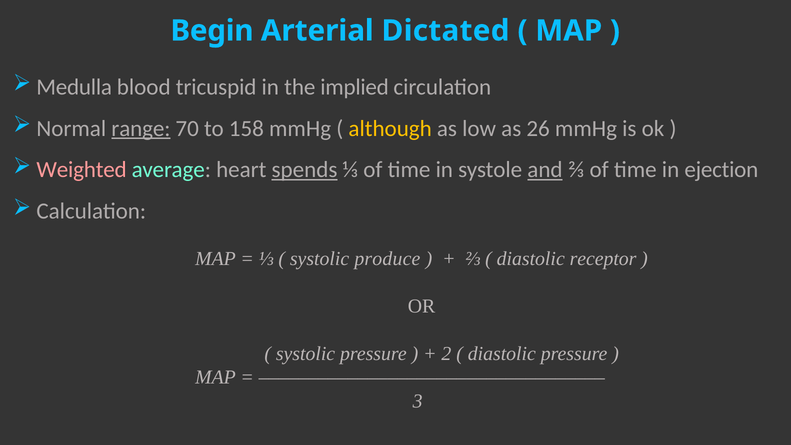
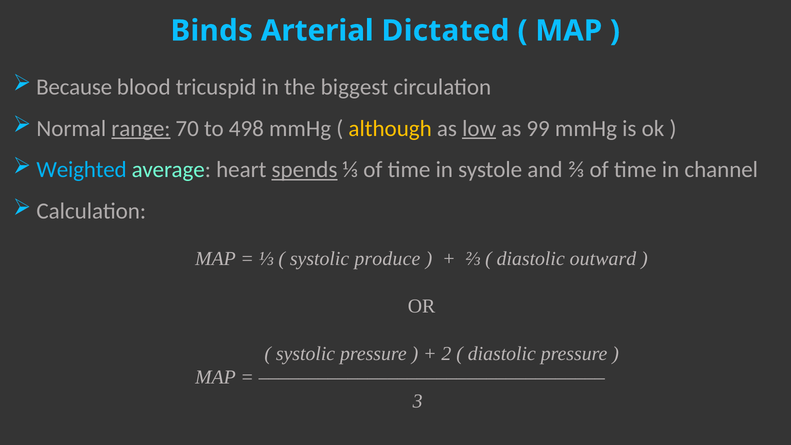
Begin: Begin -> Binds
Medulla: Medulla -> Because
implied: implied -> biggest
158: 158 -> 498
low underline: none -> present
26: 26 -> 99
Weighted colour: pink -> light blue
and underline: present -> none
ejection: ejection -> channel
receptor: receptor -> outward
